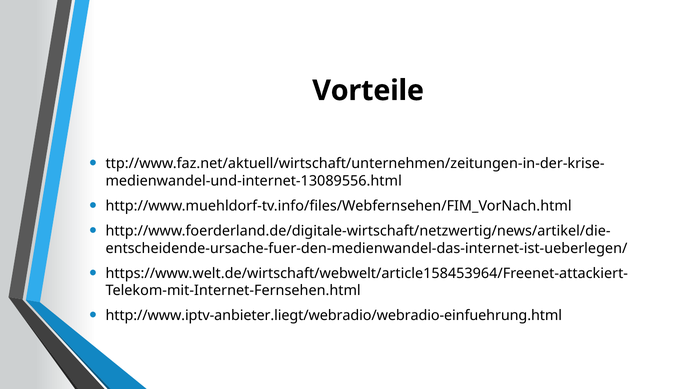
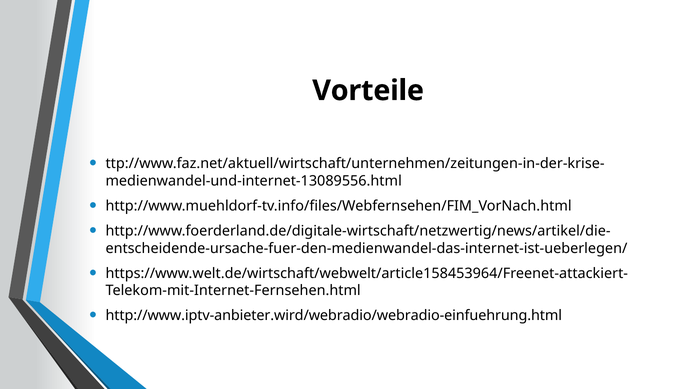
http://www.iptv-anbieter.liegt/webradio/webradio-einfuehrung.html: http://www.iptv-anbieter.liegt/webradio/webradio-einfuehrung.html -> http://www.iptv-anbieter.wird/webradio/webradio-einfuehrung.html
